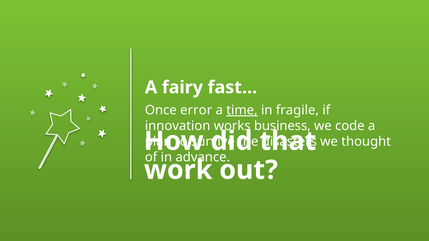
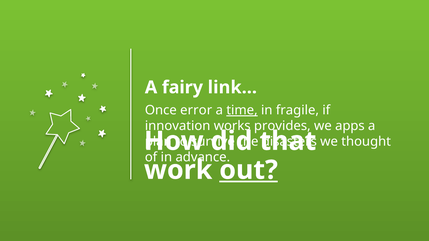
fast…: fast… -> link…
business: business -> provides
code: code -> apps
out underline: none -> present
